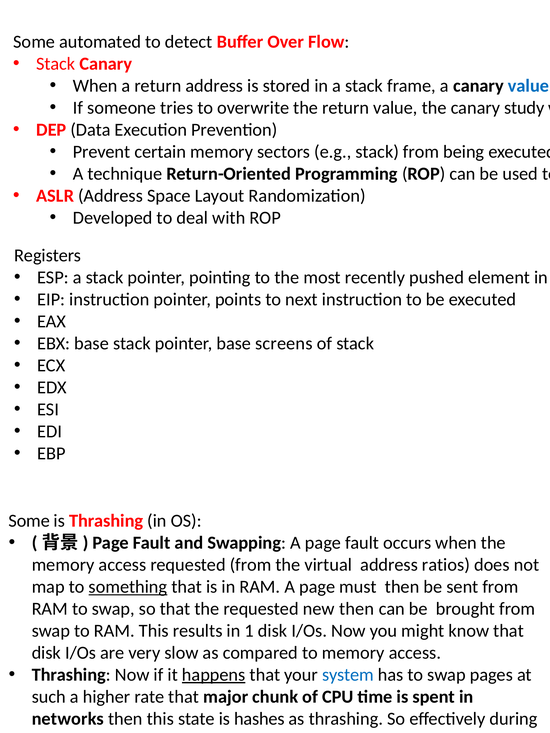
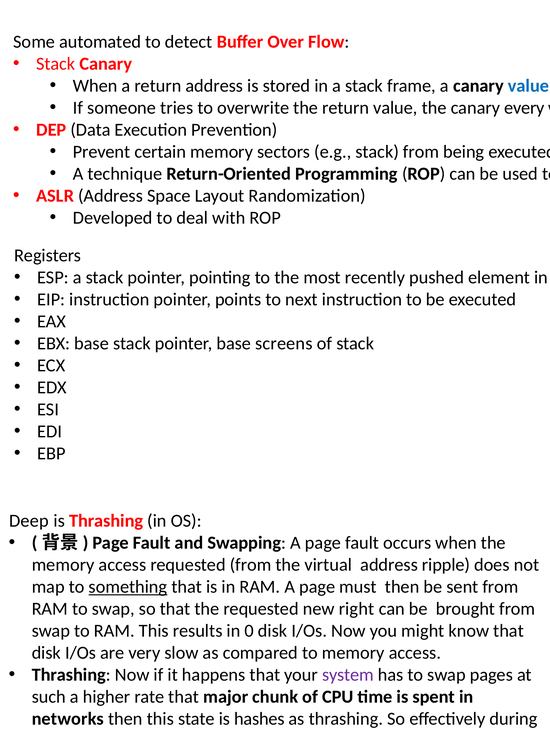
study: study -> every
Some at (29, 521): Some -> Deep
ratios: ratios -> ripple
new then: then -> right
1: 1 -> 0
happens underline: present -> none
system colour: blue -> purple
